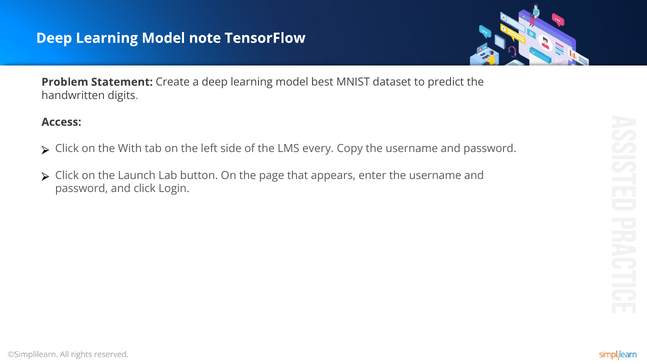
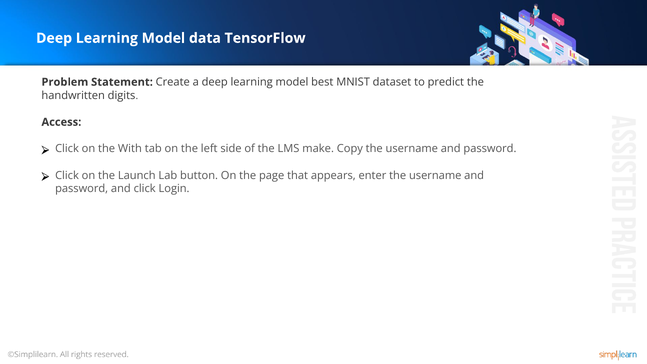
note: note -> data
every: every -> make
